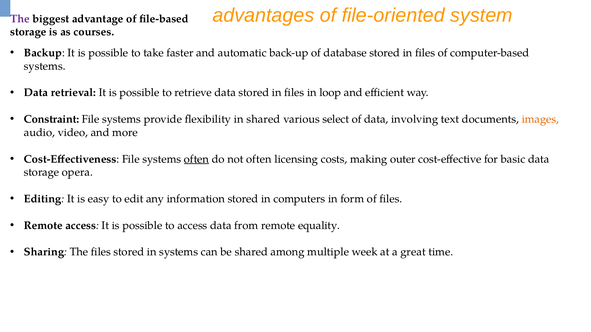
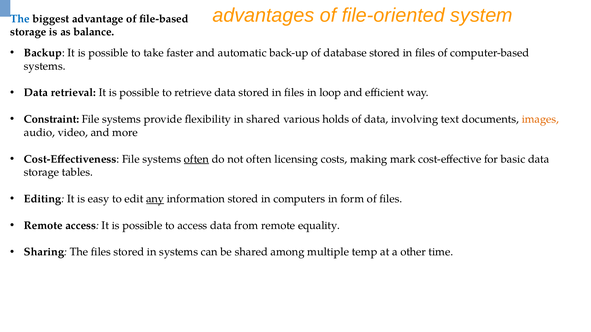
The at (20, 19) colour: purple -> blue
courses: courses -> balance
select: select -> holds
outer: outer -> mark
opera: opera -> tables
any underline: none -> present
week: week -> temp
great: great -> other
